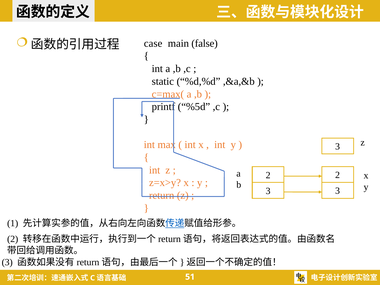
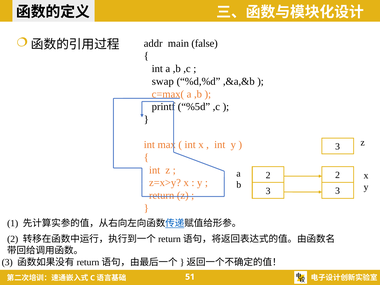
case: case -> addr
static: static -> swap
